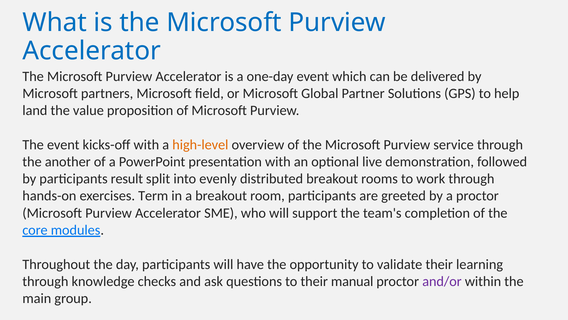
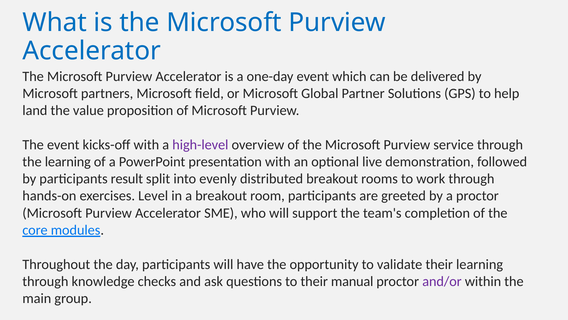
high-level colour: orange -> purple
the another: another -> learning
Term: Term -> Level
